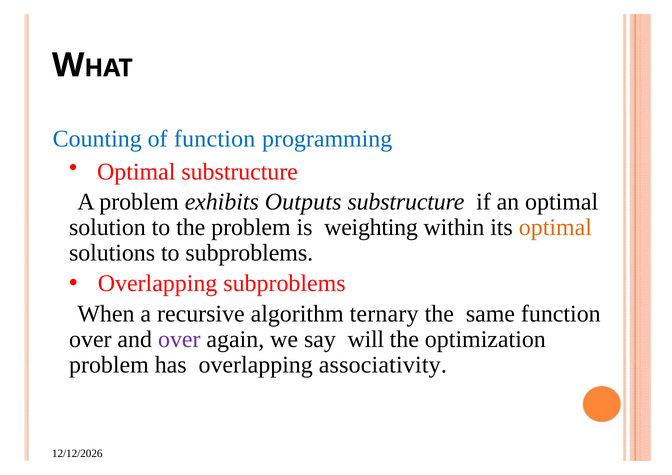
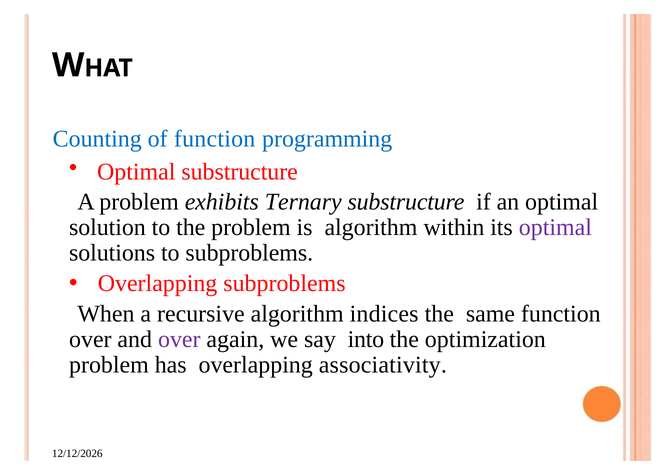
Outputs: Outputs -> Ternary
is weighting: weighting -> algorithm
optimal at (555, 227) colour: orange -> purple
ternary: ternary -> indices
will: will -> into
